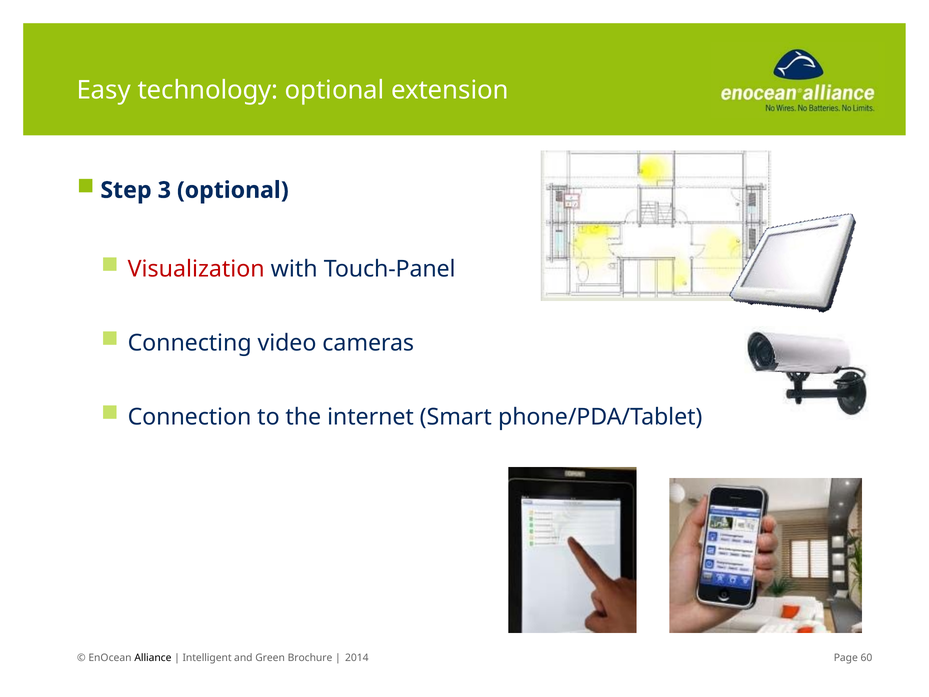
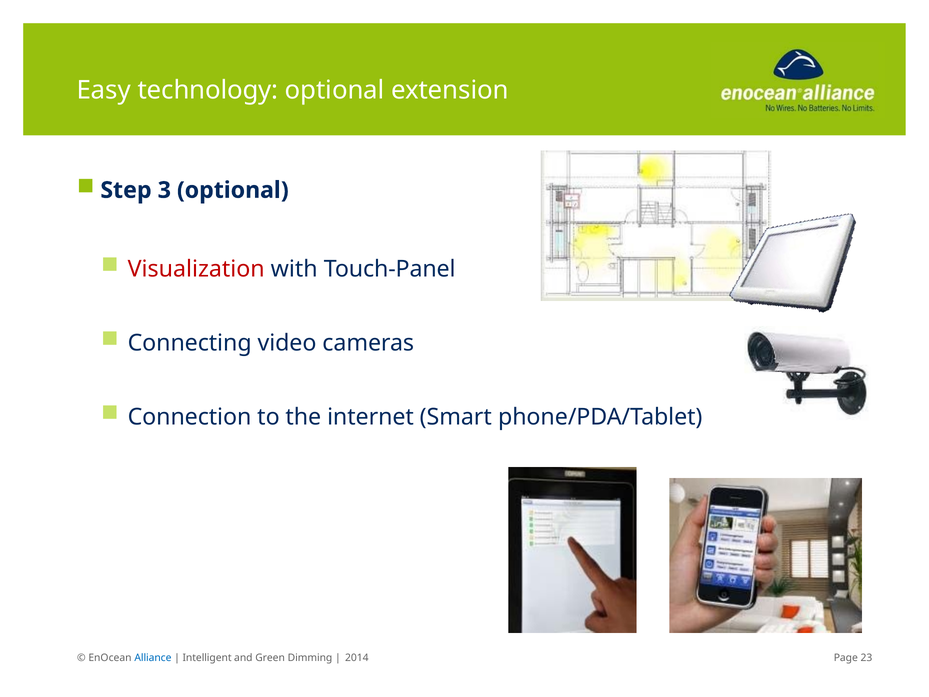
Alliance colour: black -> blue
Brochure: Brochure -> Dimming
60: 60 -> 23
